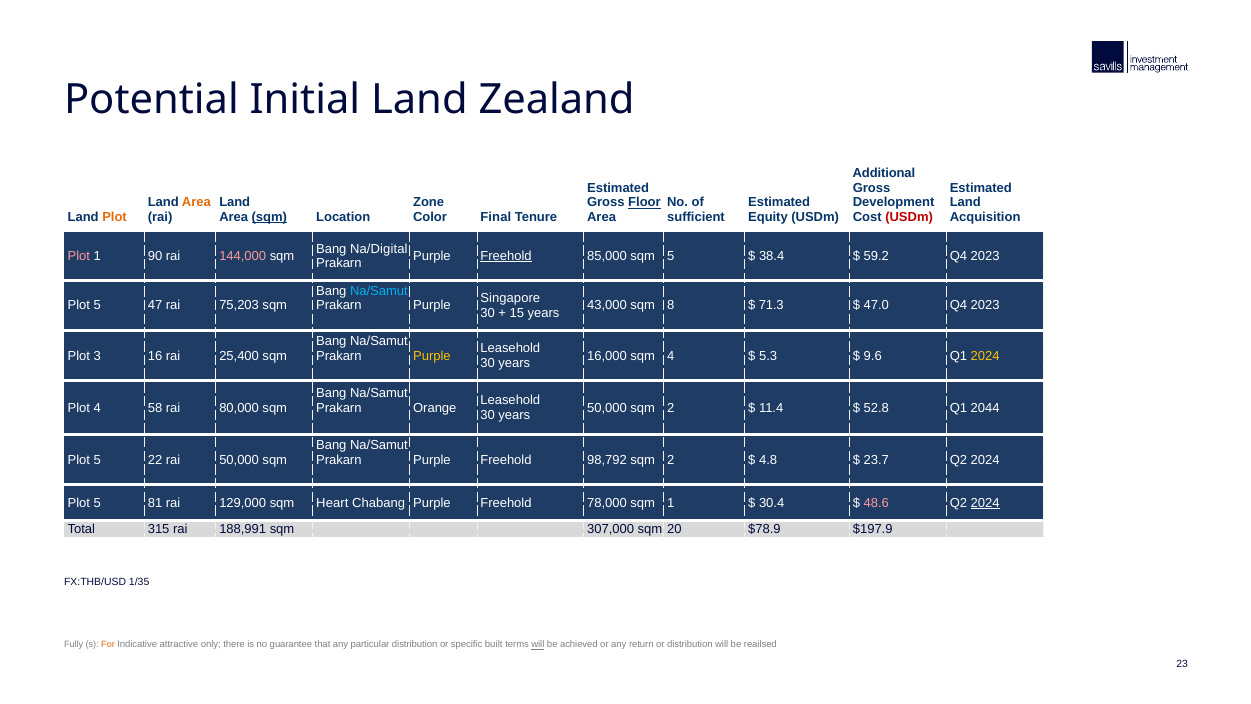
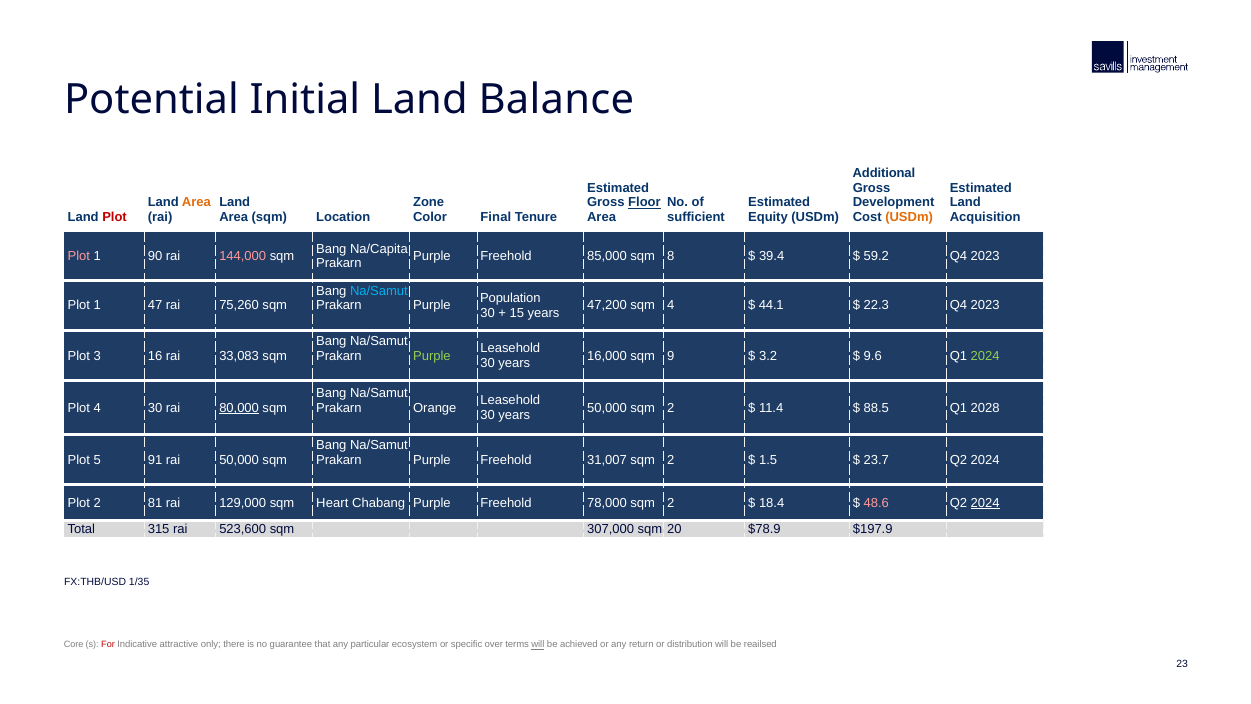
Zealand: Zealand -> Balance
Plot at (115, 217) colour: orange -> red
sqm at (269, 217) underline: present -> none
USDm at (909, 217) colour: red -> orange
Na/Digital: Na/Digital -> Na/Capita
Freehold at (506, 256) underline: present -> none
sqm 5: 5 -> 8
38.4: 38.4 -> 39.4
Singapore: Singapore -> Population
5 at (97, 305): 5 -> 1
75,203: 75,203 -> 75,260
43,000: 43,000 -> 47,200
sqm 8: 8 -> 4
71.3: 71.3 -> 44.1
47.0: 47.0 -> 22.3
25,400: 25,400 -> 33,083
Purple at (432, 356) colour: yellow -> light green
sqm 4: 4 -> 9
5.3: 5.3 -> 3.2
2024 at (985, 356) colour: yellow -> light green
4 58: 58 -> 30
80,000 underline: none -> present
52.8: 52.8 -> 88.5
2044: 2044 -> 2028
22: 22 -> 91
98,792: 98,792 -> 31,007
4.8: 4.8 -> 1.5
5 at (97, 503): 5 -> 2
78,000 sqm 1: 1 -> 2
30.4: 30.4 -> 18.4
188,991: 188,991 -> 523,600
Fully: Fully -> Core
For colour: orange -> red
particular distribution: distribution -> ecosystem
built: built -> over
